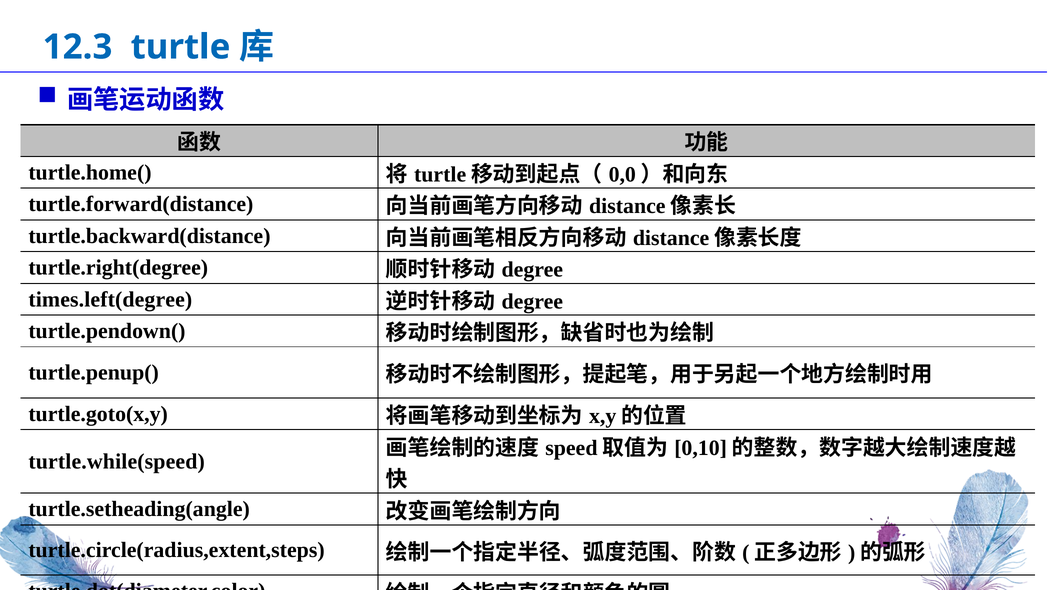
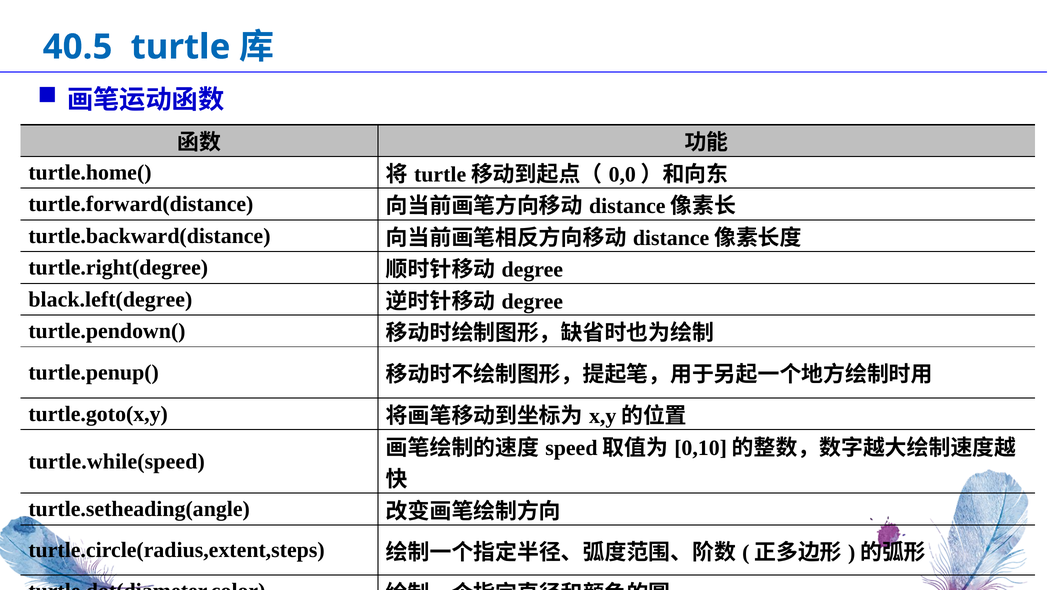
12.3: 12.3 -> 40.5
times.left(degree: times.left(degree -> black.left(degree
